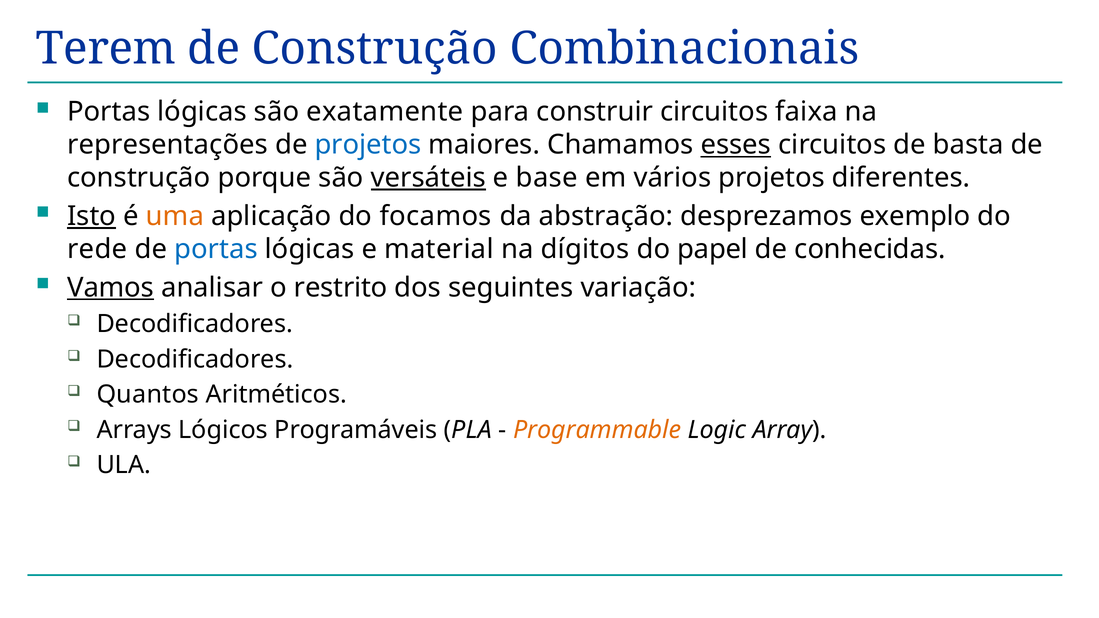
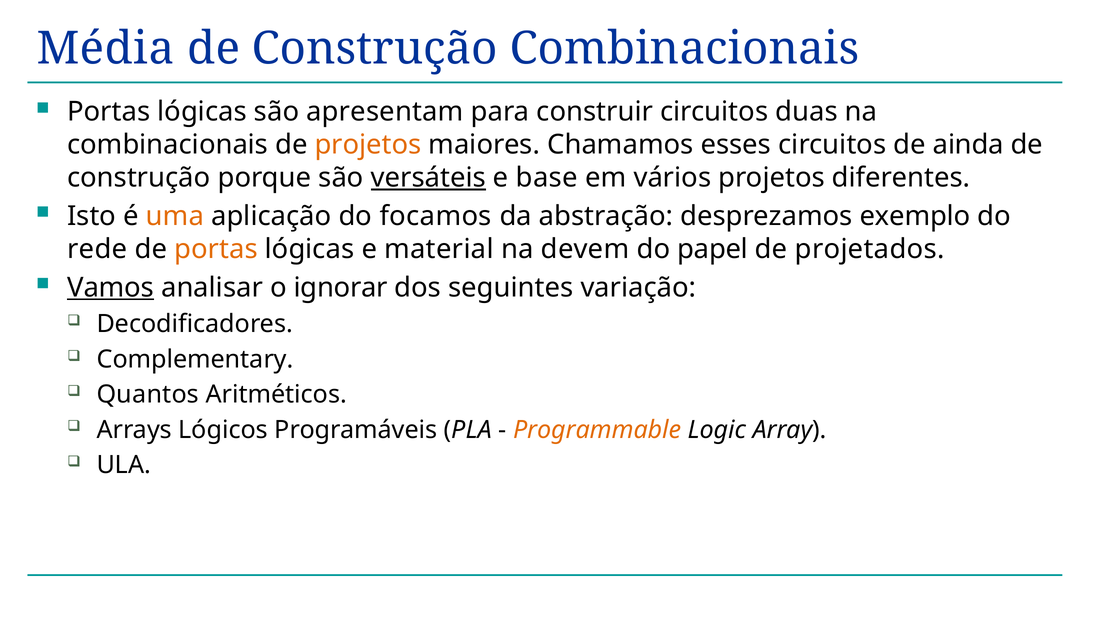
Terem: Terem -> Média
exatamente: exatamente -> apresentam
faixa: faixa -> duas
representações at (168, 145): representações -> combinacionais
projetos at (368, 145) colour: blue -> orange
esses underline: present -> none
basta: basta -> ainda
Isto underline: present -> none
portas at (216, 249) colour: blue -> orange
dígitos: dígitos -> devem
conhecidas: conhecidas -> projetados
restrito: restrito -> ignorar
Decodificadores at (195, 359): Decodificadores -> Complementary
